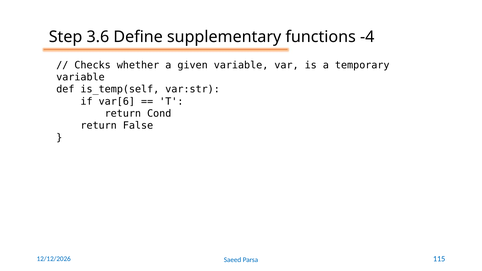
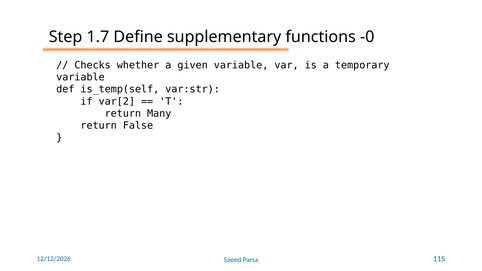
3.6: 3.6 -> 1.7
-4: -4 -> -0
var[6: var[6 -> var[2
Cond: Cond -> Many
